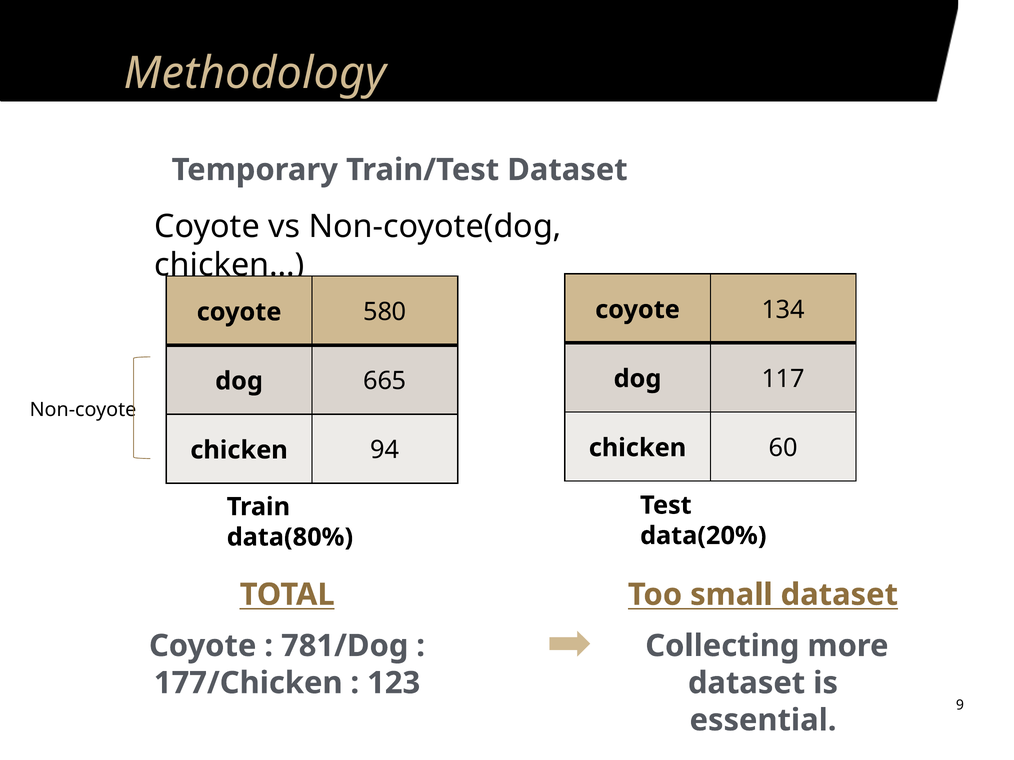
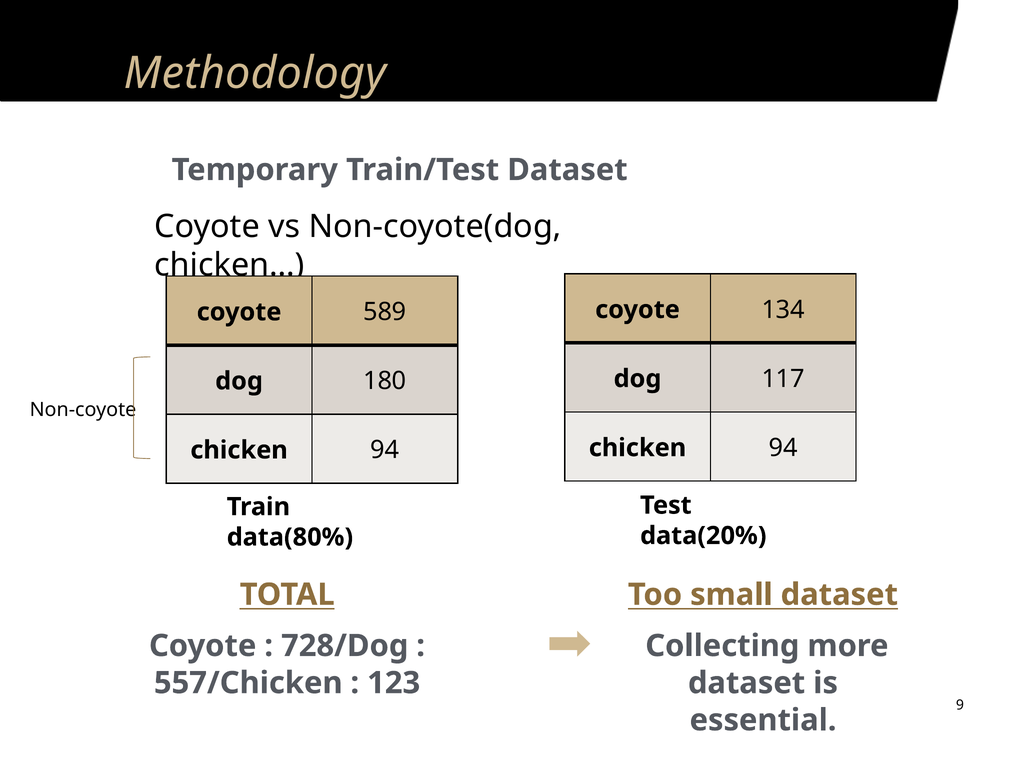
580: 580 -> 589
665: 665 -> 180
60 at (783, 448): 60 -> 94
781/Dog: 781/Dog -> 728/Dog
177/Chicken: 177/Chicken -> 557/Chicken
